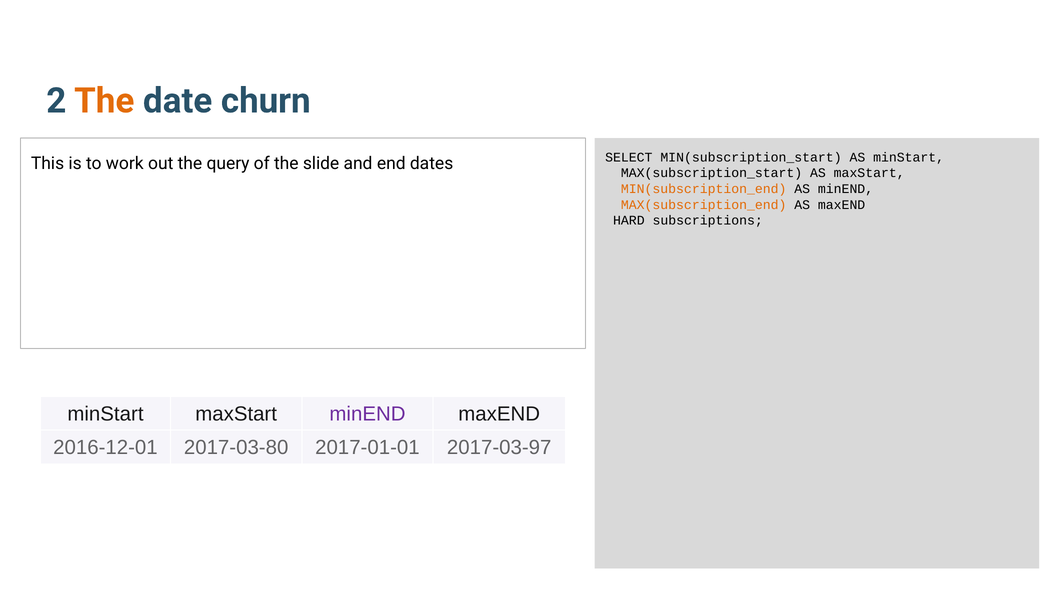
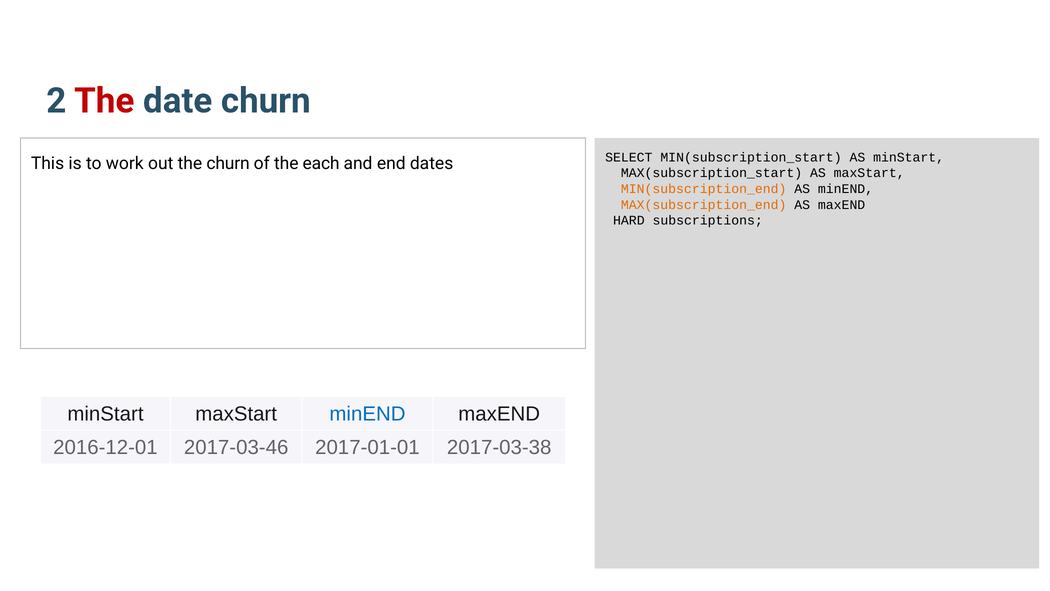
The at (104, 101) colour: orange -> red
the query: query -> churn
slide: slide -> each
minEND at (367, 414) colour: purple -> blue
2017-03-80: 2017-03-80 -> 2017-03-46
2017-03-97: 2017-03-97 -> 2017-03-38
